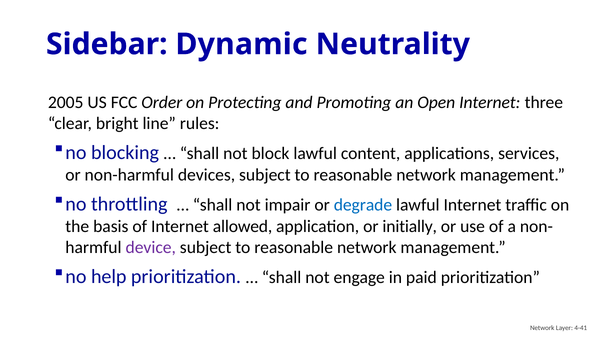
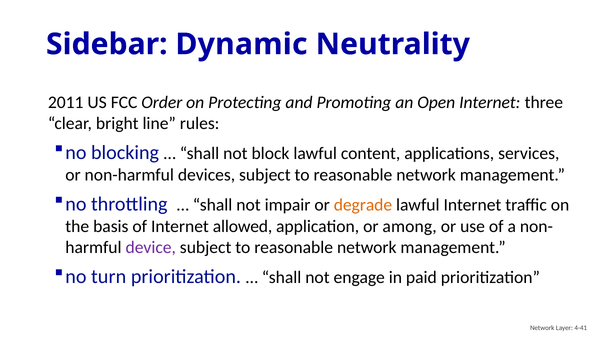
2005: 2005 -> 2011
degrade colour: blue -> orange
initially: initially -> among
help: help -> turn
